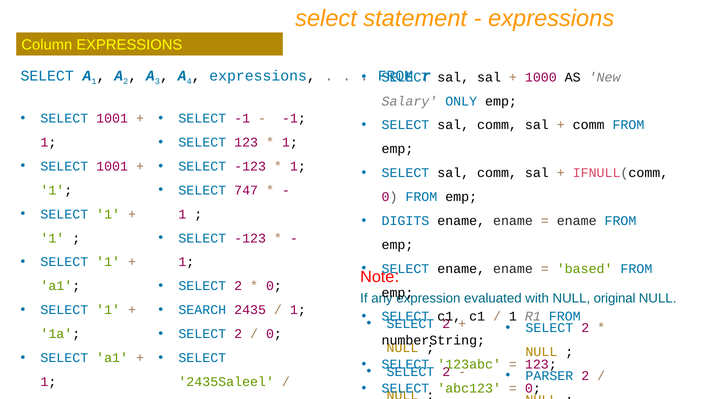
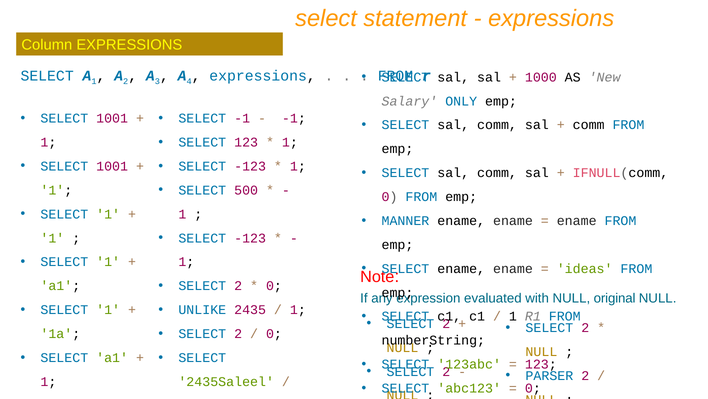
747: 747 -> 500
DIGITS: DIGITS -> MANNER
based: based -> ideas
SEARCH: SEARCH -> UNLIKE
